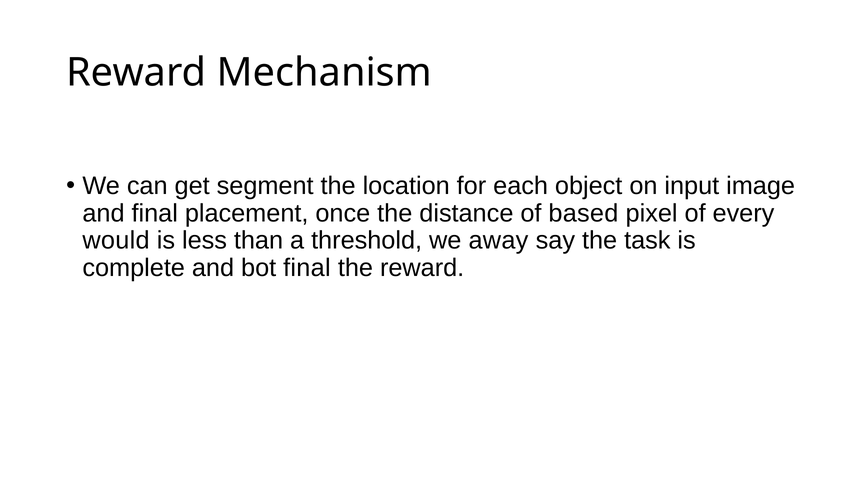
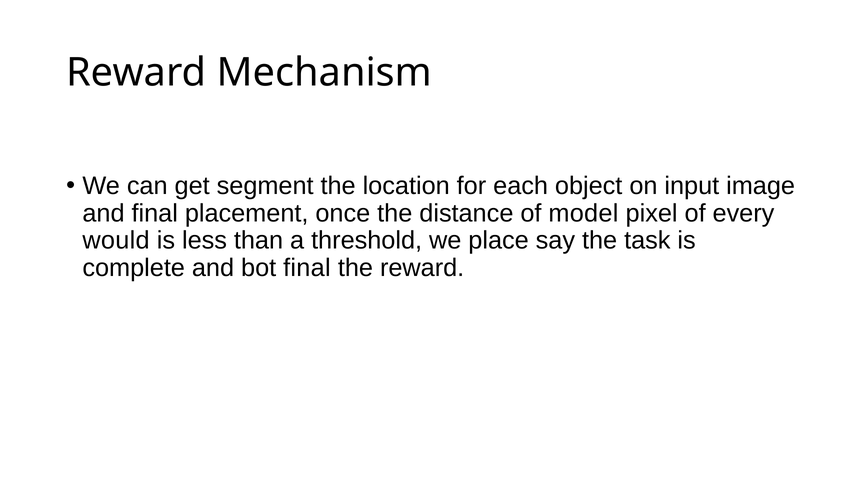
based: based -> model
away: away -> place
